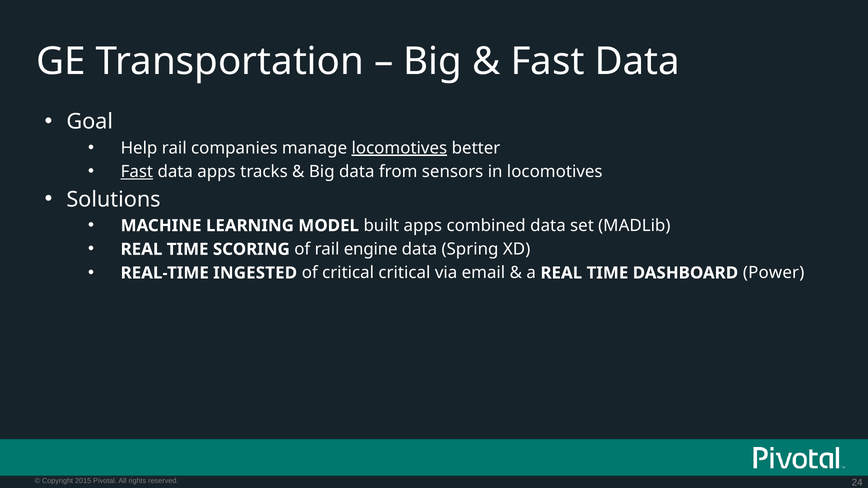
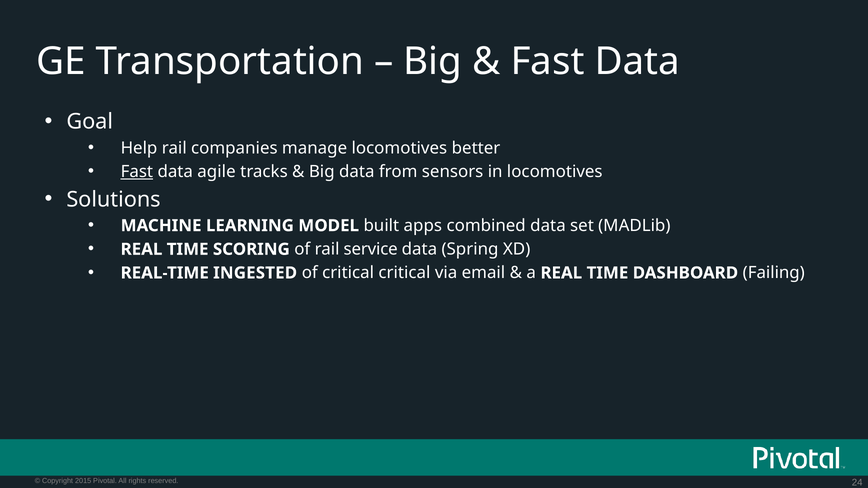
locomotives at (399, 148) underline: present -> none
data apps: apps -> agile
engine: engine -> service
Power: Power -> Failing
